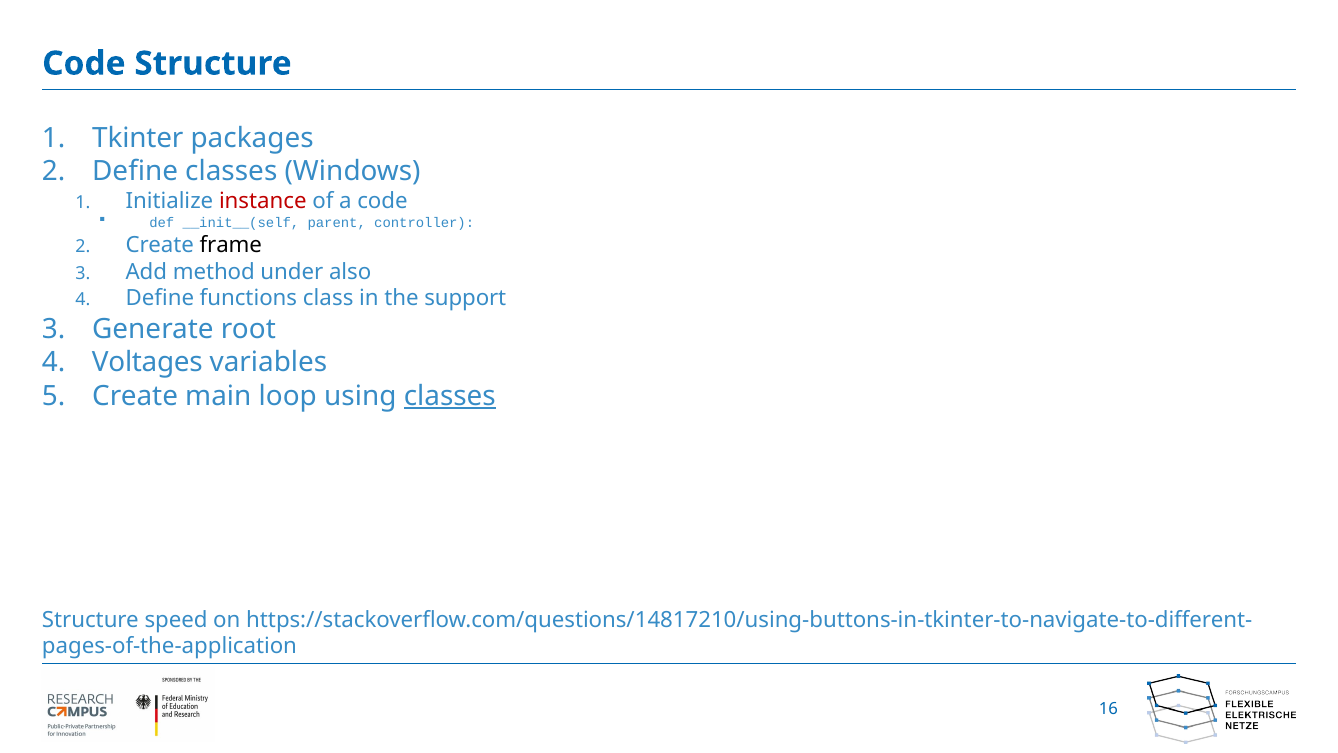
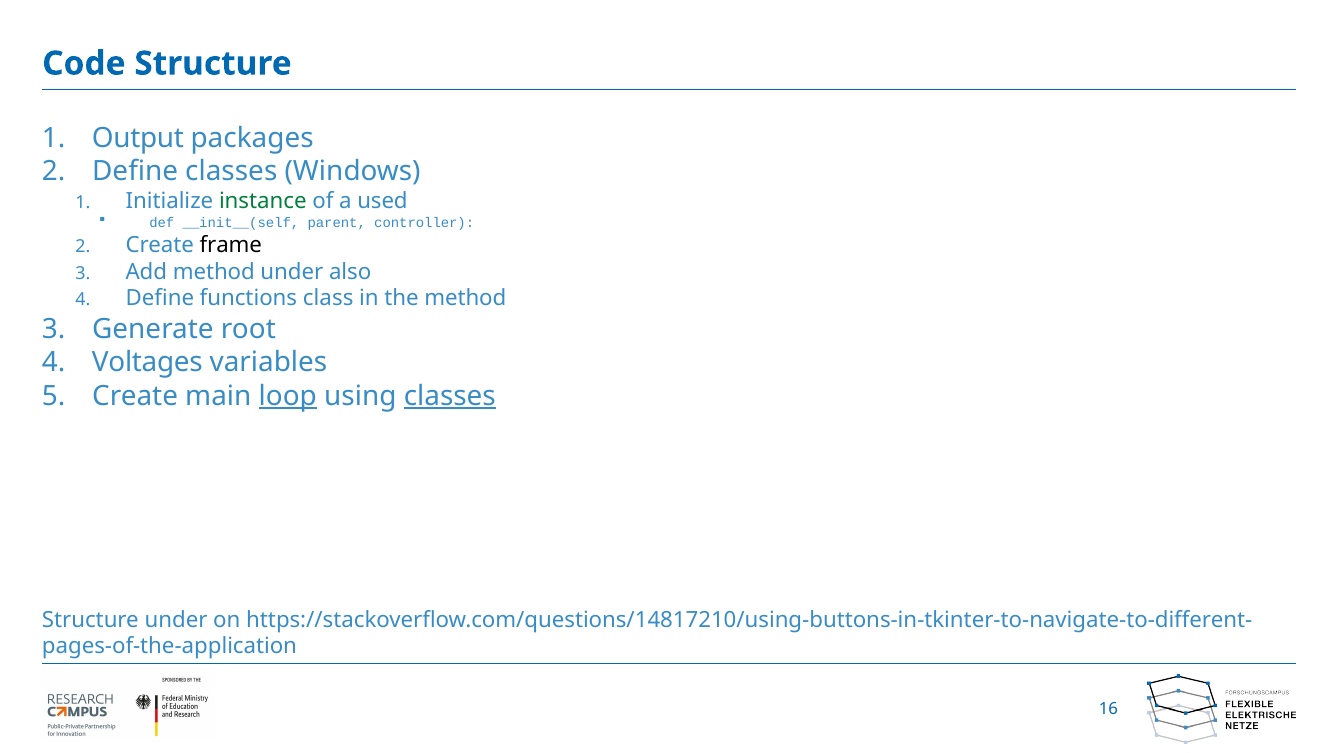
Tkinter: Tkinter -> Output
instance colour: red -> green
a code: code -> used
the support: support -> method
loop underline: none -> present
Structure speed: speed -> under
